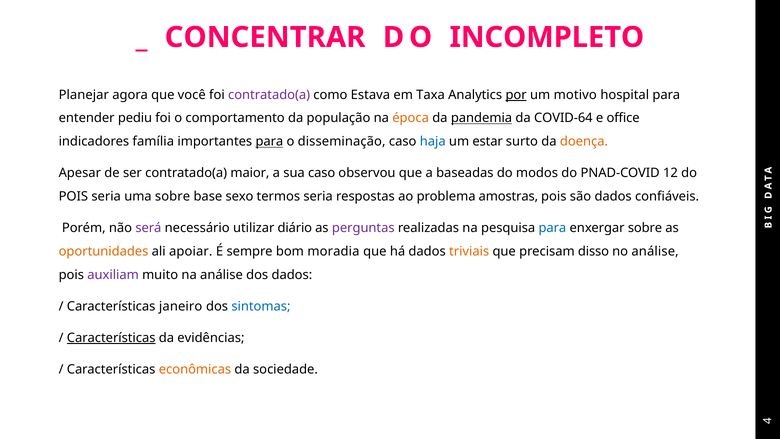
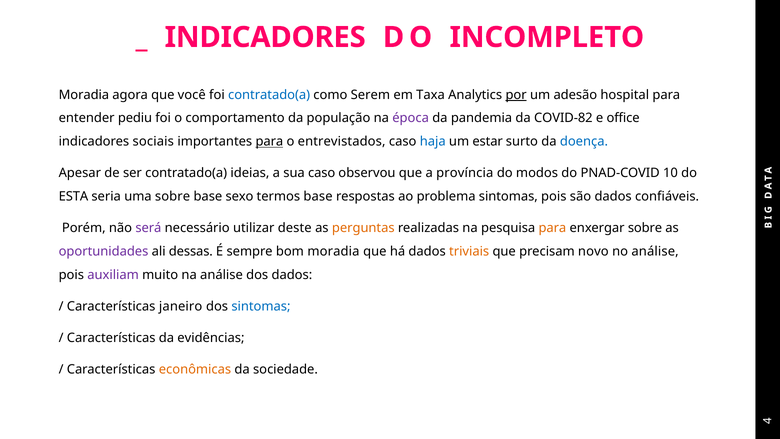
CONCENTRAR at (265, 37): CONCENTRAR -> INDICADORES
Planejar at (84, 95): Planejar -> Moradia
contratado(a at (269, 95) colour: purple -> blue
Estava: Estava -> Serem
motivo: motivo -> adesão
época colour: orange -> purple
pandemia underline: present -> none
COVID-64: COVID-64 -> COVID-82
família: família -> sociais
disseminação: disseminação -> entrevistados
doença colour: orange -> blue
maior: maior -> ideias
baseadas: baseadas -> província
12: 12 -> 10
POIS at (73, 196): POIS -> ESTA
termos seria: seria -> base
problema amostras: amostras -> sintomas
diário: diário -> deste
perguntas colour: purple -> orange
para at (552, 228) colour: blue -> orange
oportunidades colour: orange -> purple
apoiar: apoiar -> dessas
disso: disso -> novo
Características at (111, 338) underline: present -> none
